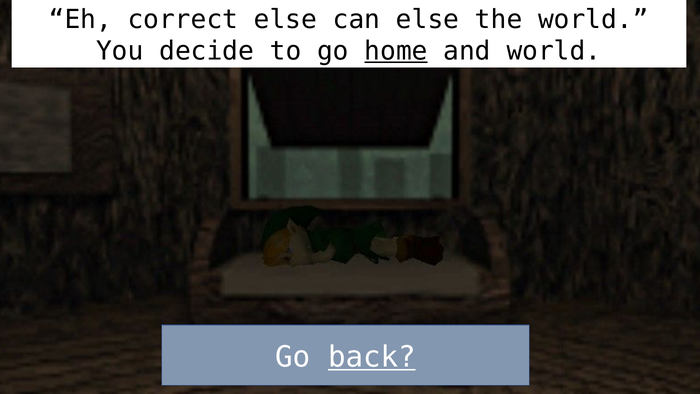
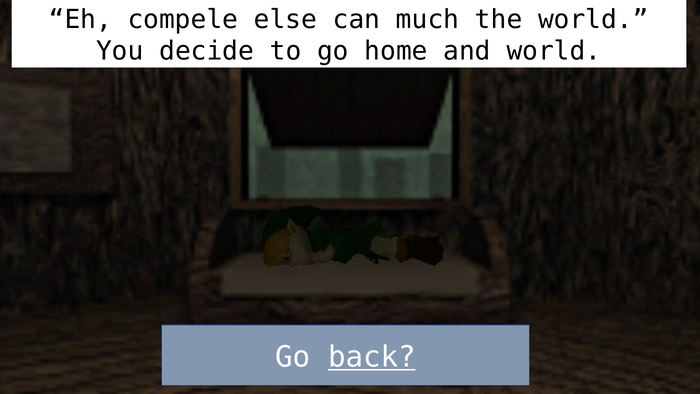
correct: correct -> compele
can else: else -> much
home underline: present -> none
